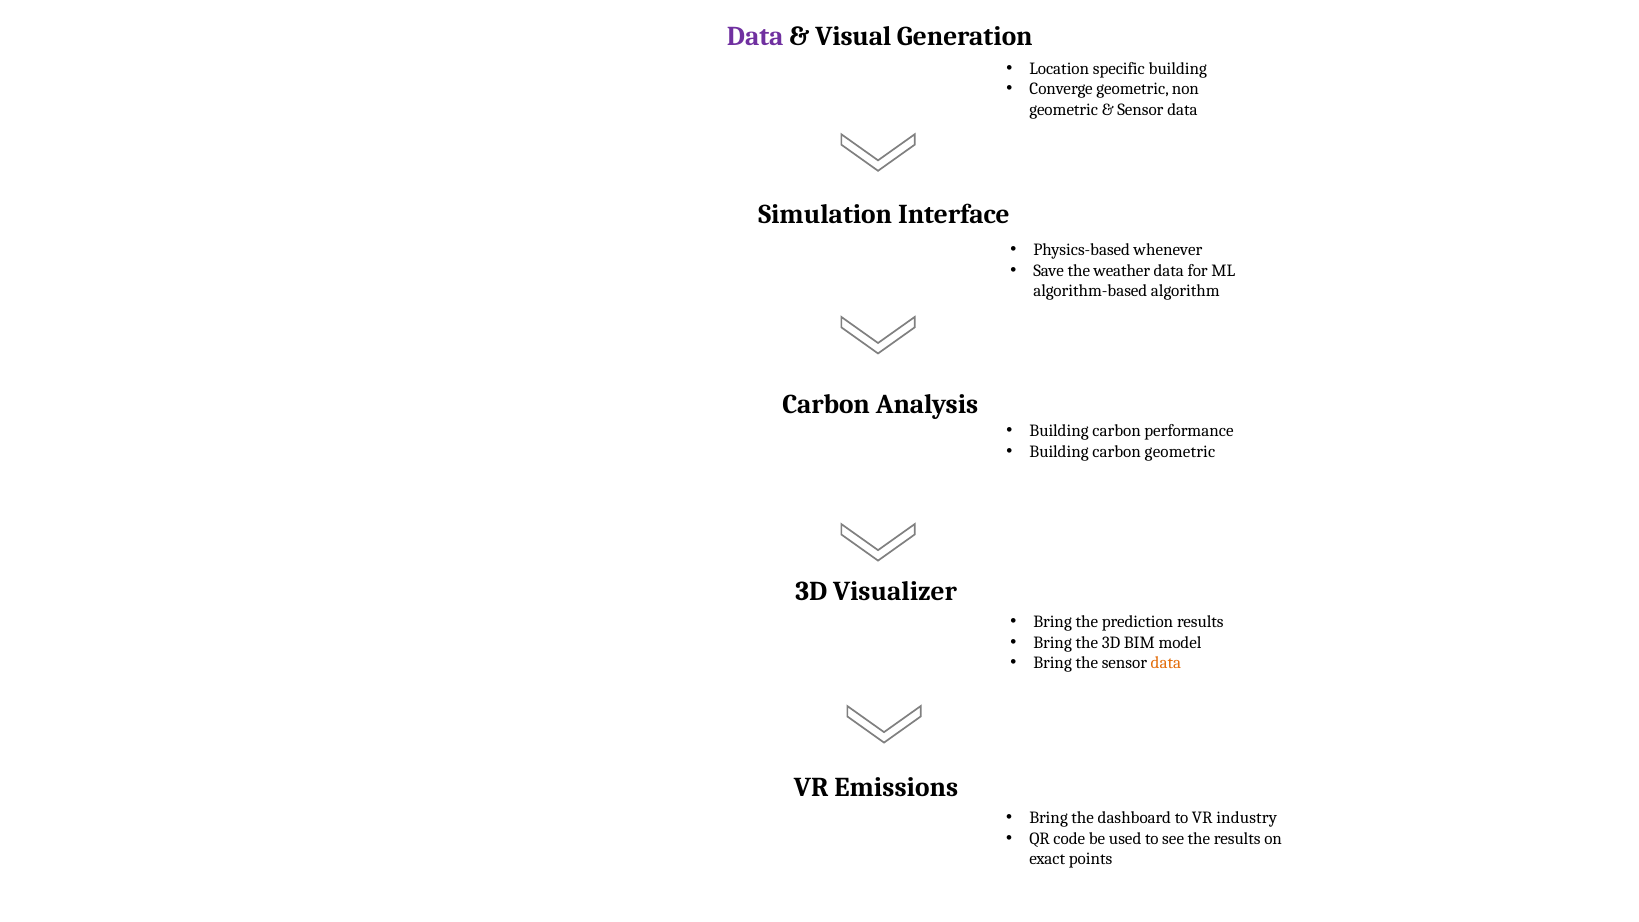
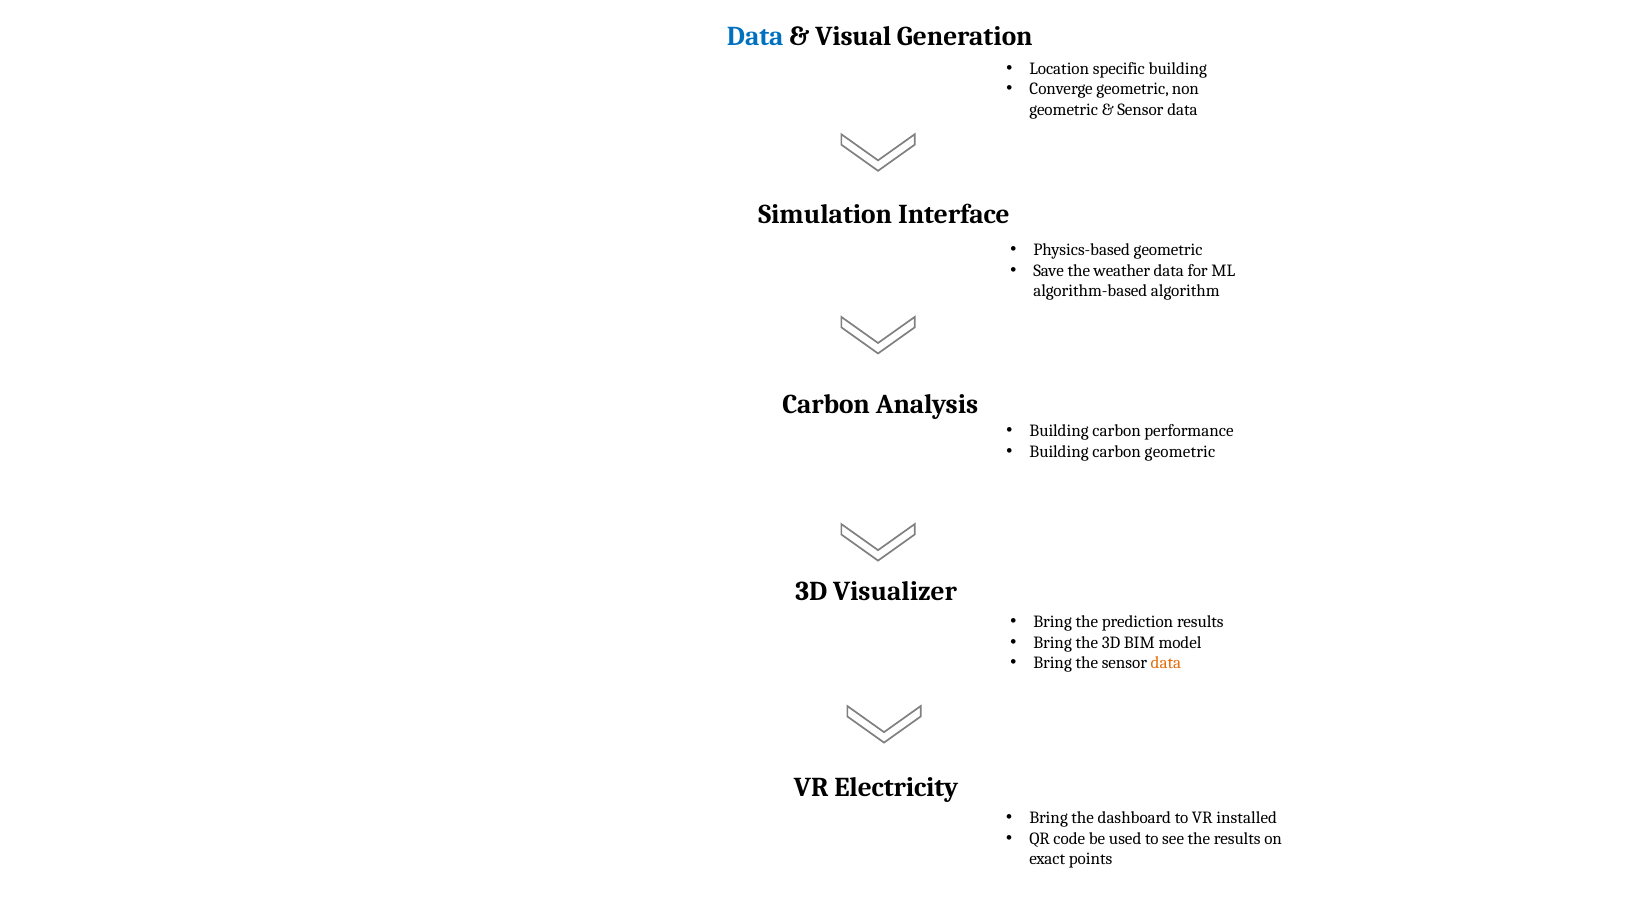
Data at (755, 36) colour: purple -> blue
Physics-based whenever: whenever -> geometric
Emissions: Emissions -> Electricity
industry: industry -> installed
